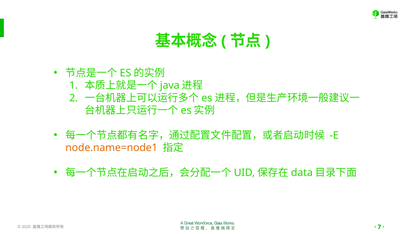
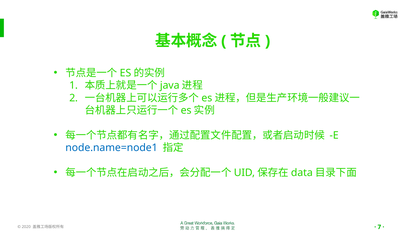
node.name=node1 colour: orange -> blue
